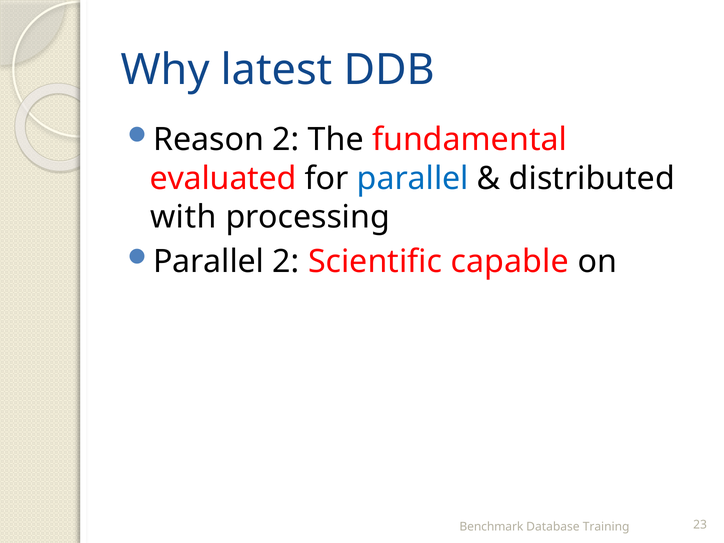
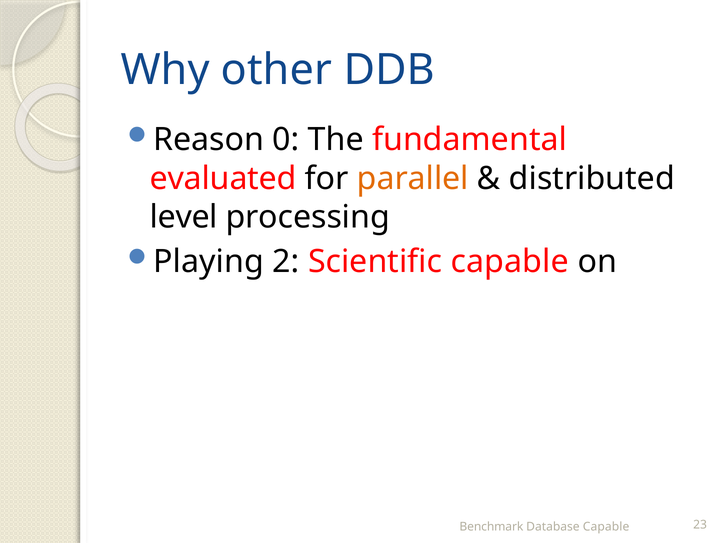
latest: latest -> other
Reason 2: 2 -> 0
parallel at (413, 178) colour: blue -> orange
with: with -> level
Parallel at (209, 262): Parallel -> Playing
Database Training: Training -> Capable
